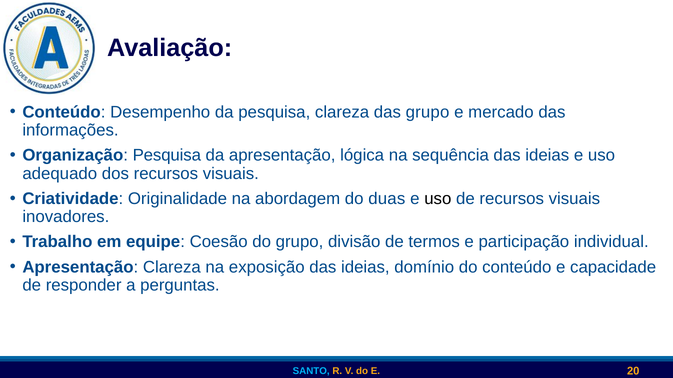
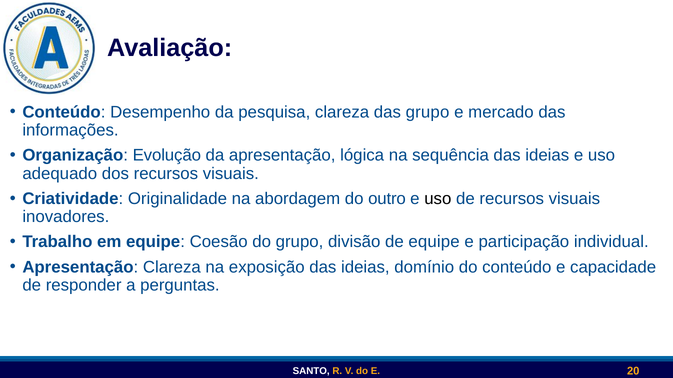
Organização Pesquisa: Pesquisa -> Evolução
duas: duas -> outro
de termos: termos -> equipe
SANTO colour: light blue -> white
